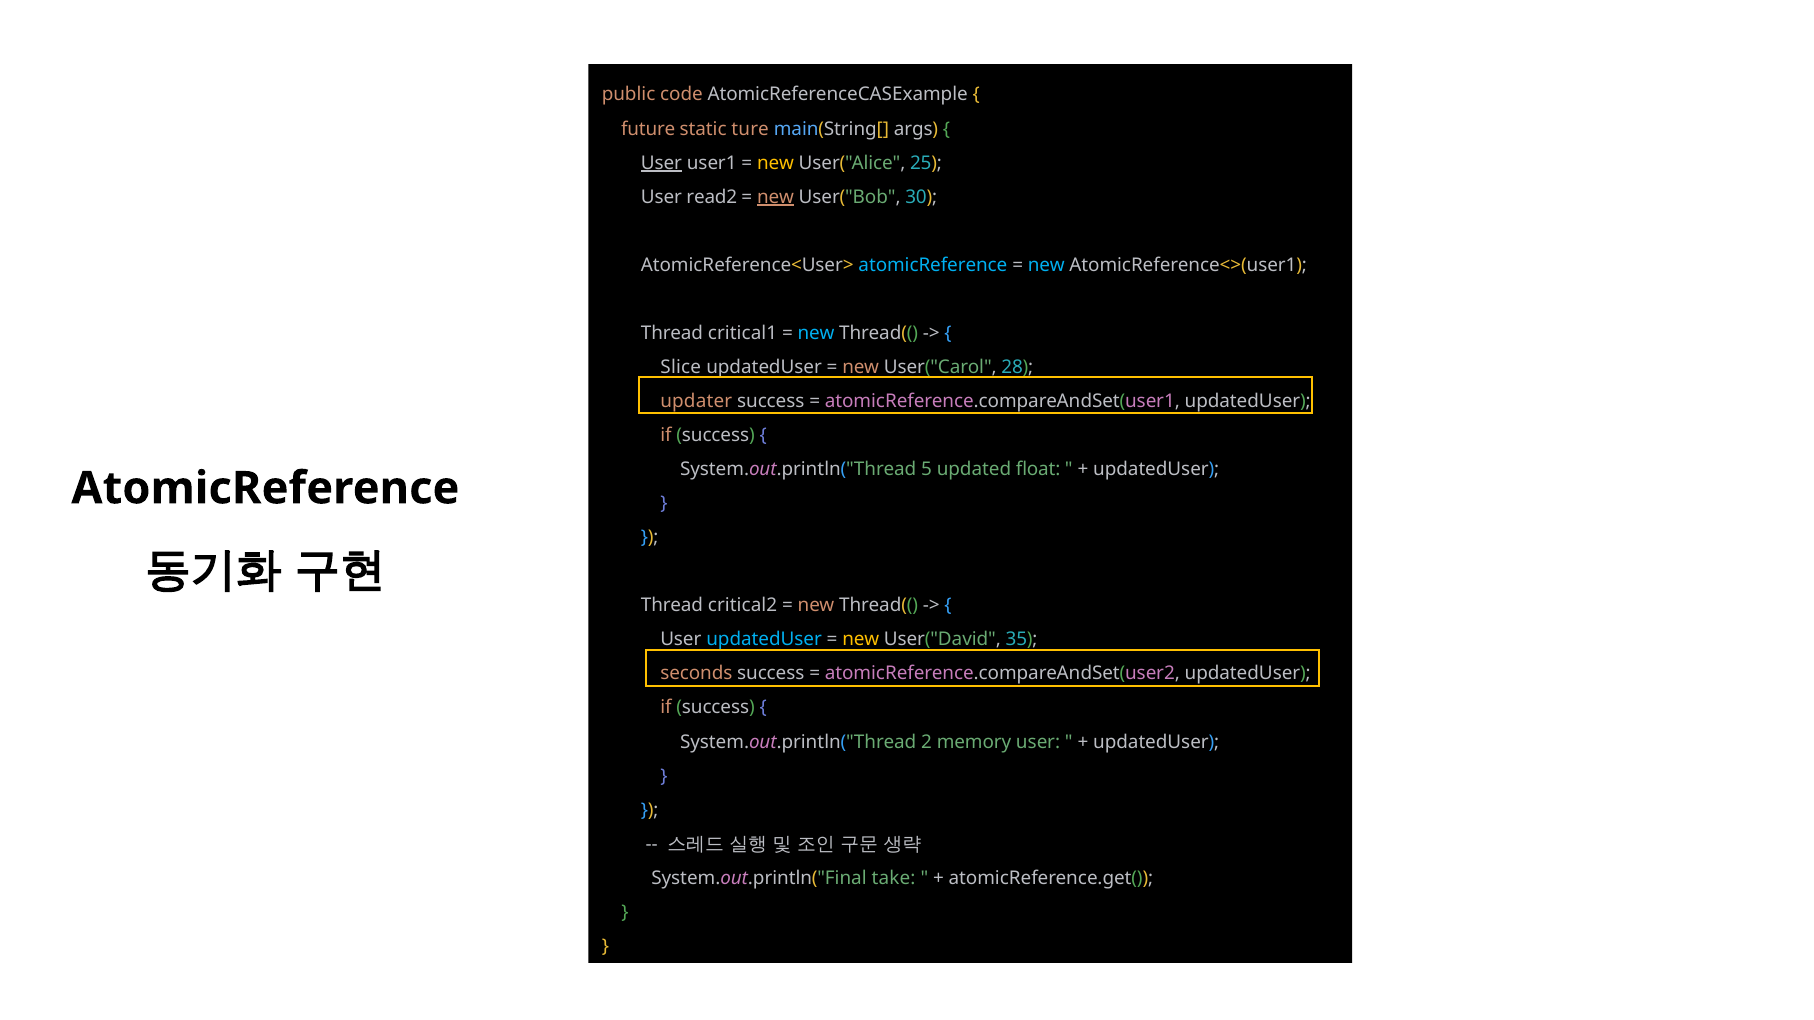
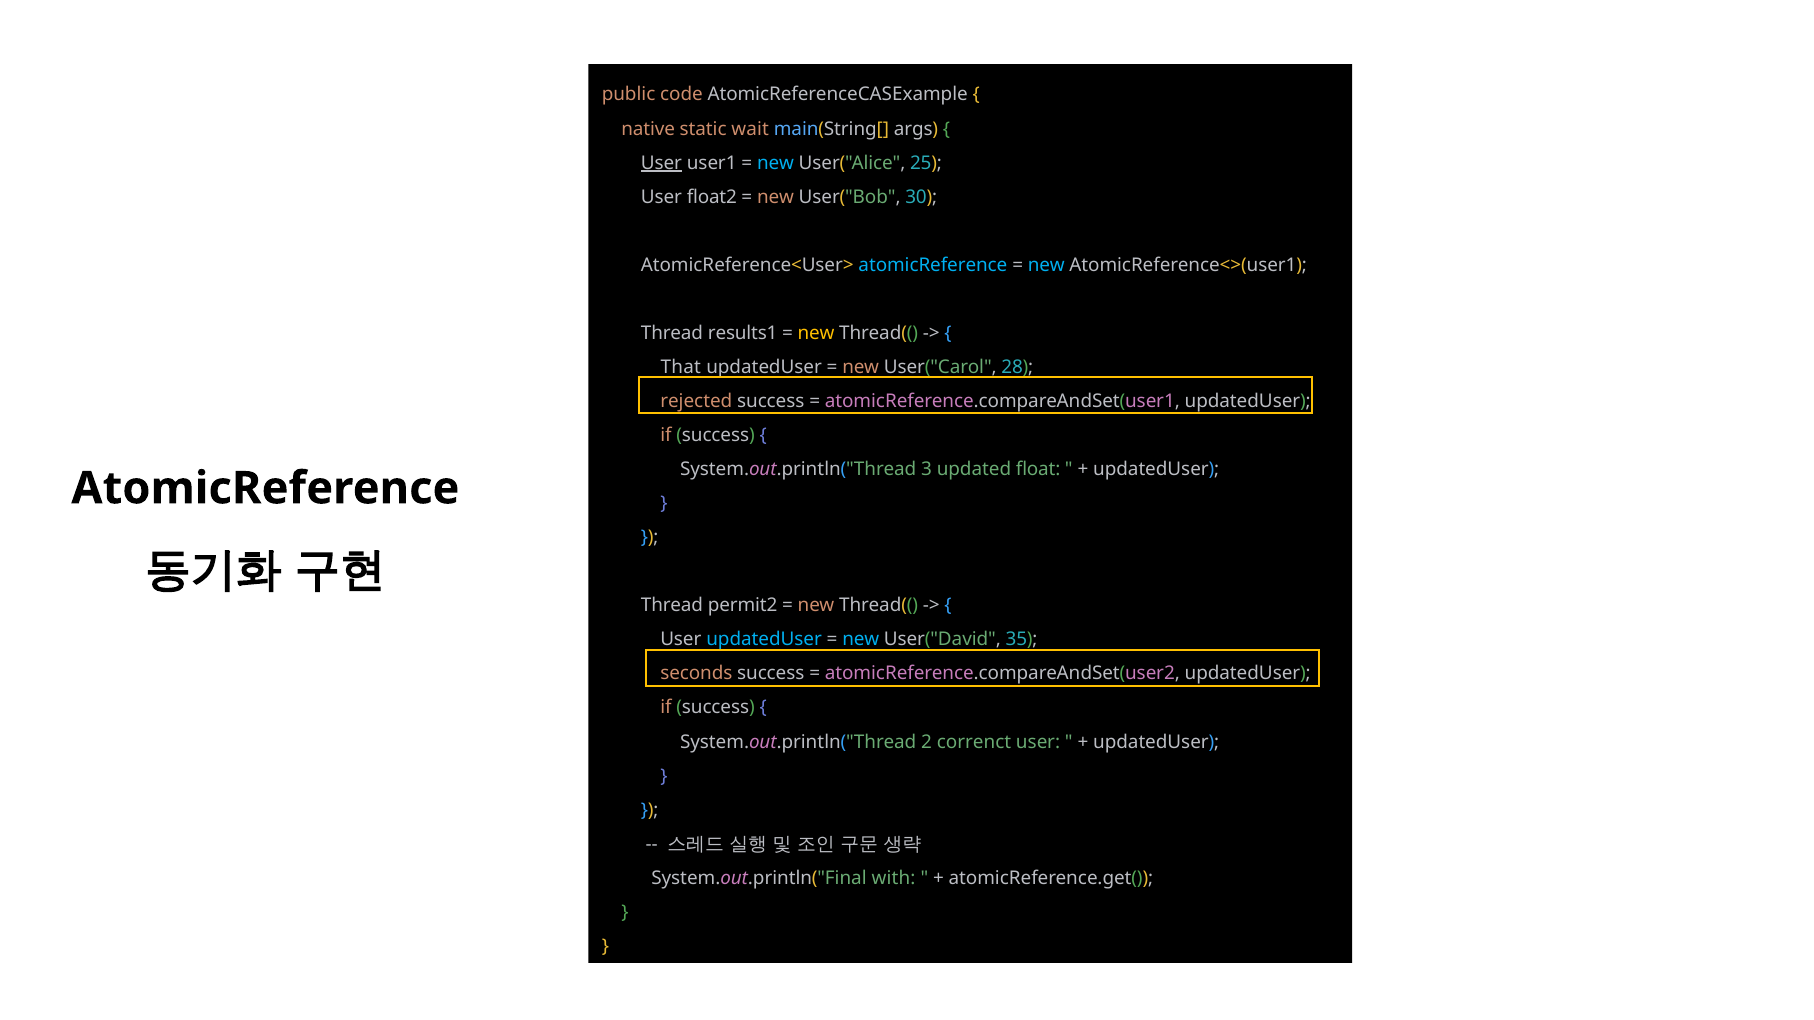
future: future -> native
ture: ture -> wait
new at (776, 163) colour: yellow -> light blue
read2: read2 -> float2
new at (776, 197) underline: present -> none
critical1: critical1 -> results1
new at (816, 333) colour: light blue -> yellow
Slice: Slice -> That
updater: updater -> rejected
5: 5 -> 3
critical2: critical2 -> permit2
new at (861, 640) colour: yellow -> light blue
memory: memory -> correnct
take: take -> with
